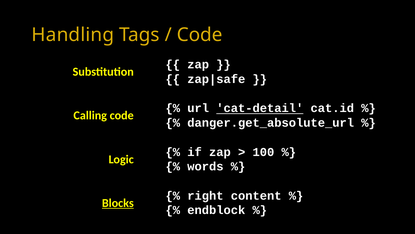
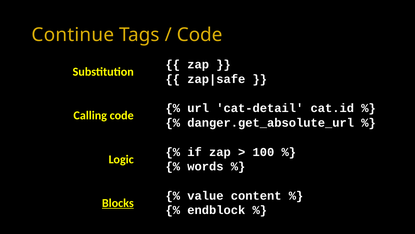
Handling: Handling -> Continue
cat-detail underline: present -> none
right: right -> value
